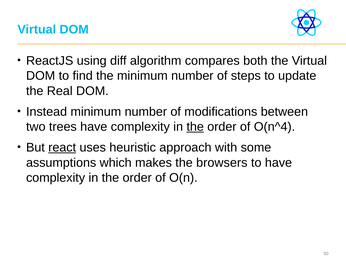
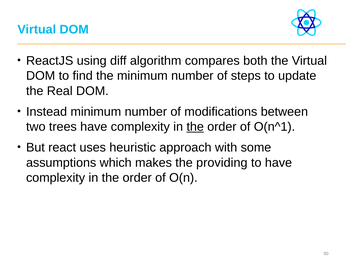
O(n^4: O(n^4 -> O(n^1
react underline: present -> none
browsers: browsers -> providing
